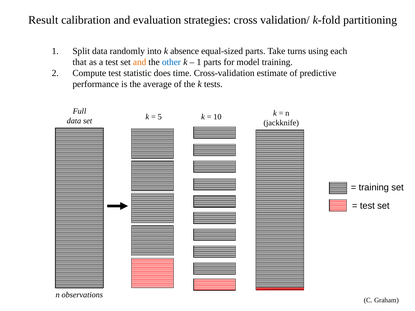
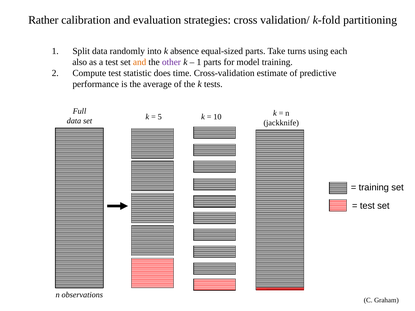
Result: Result -> Rather
that: that -> also
other colour: blue -> purple
